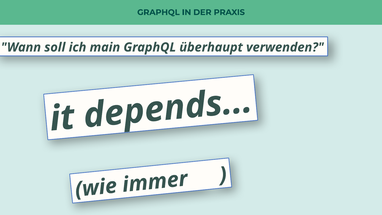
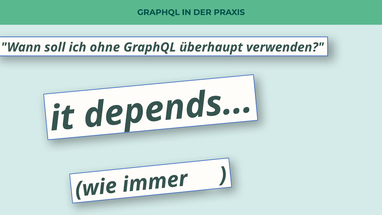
main: main -> ohne
